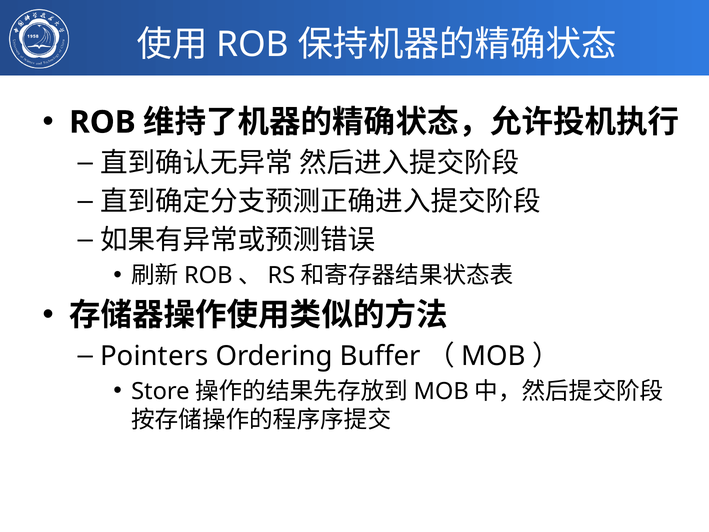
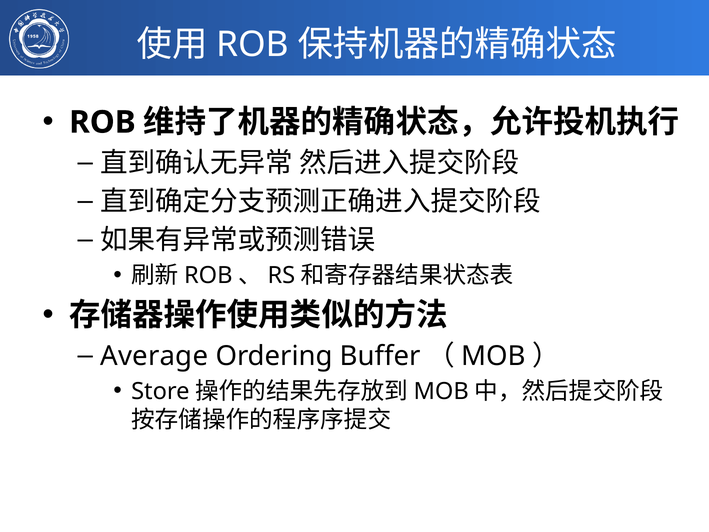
Pointers: Pointers -> Average
